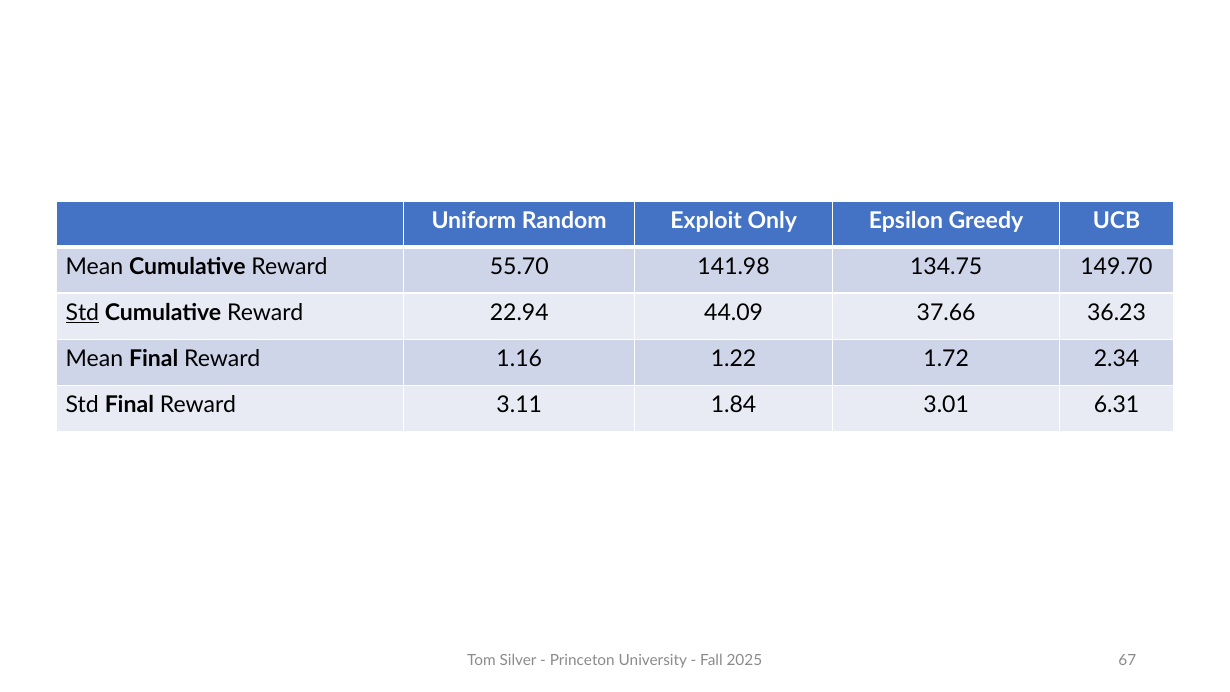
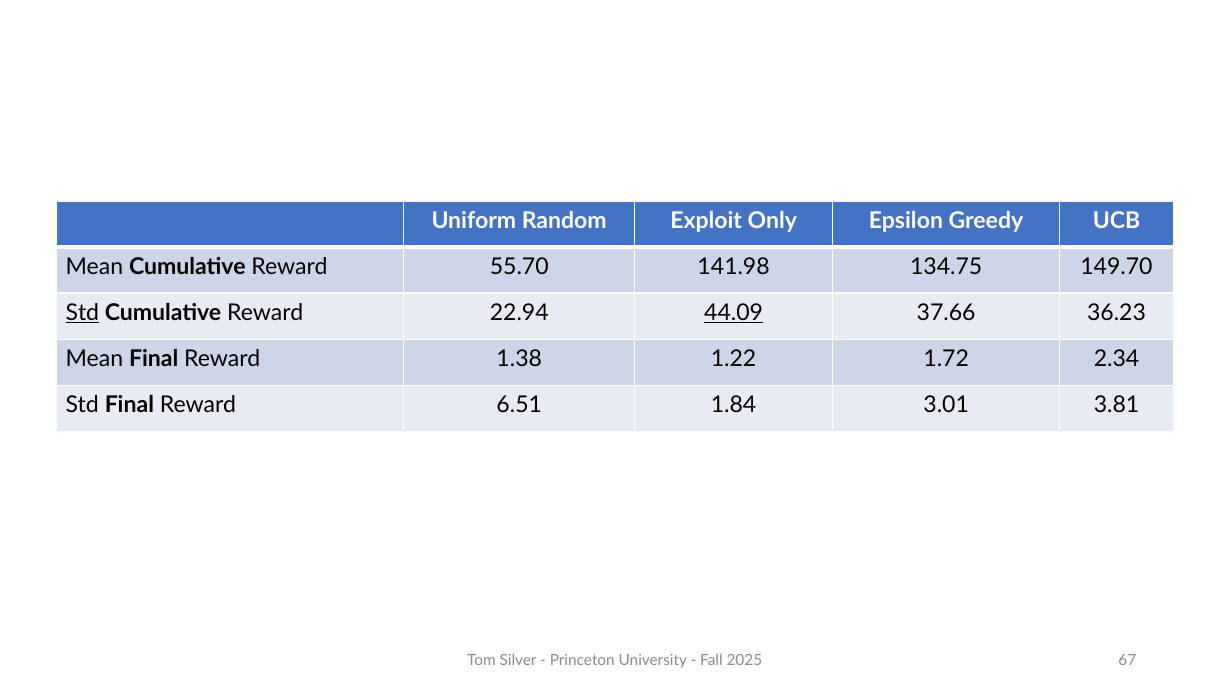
44.09 underline: none -> present
1.16: 1.16 -> 1.38
3.11: 3.11 -> 6.51
6.31: 6.31 -> 3.81
